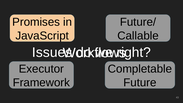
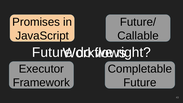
Issues at (52, 52): Issues -> Future
